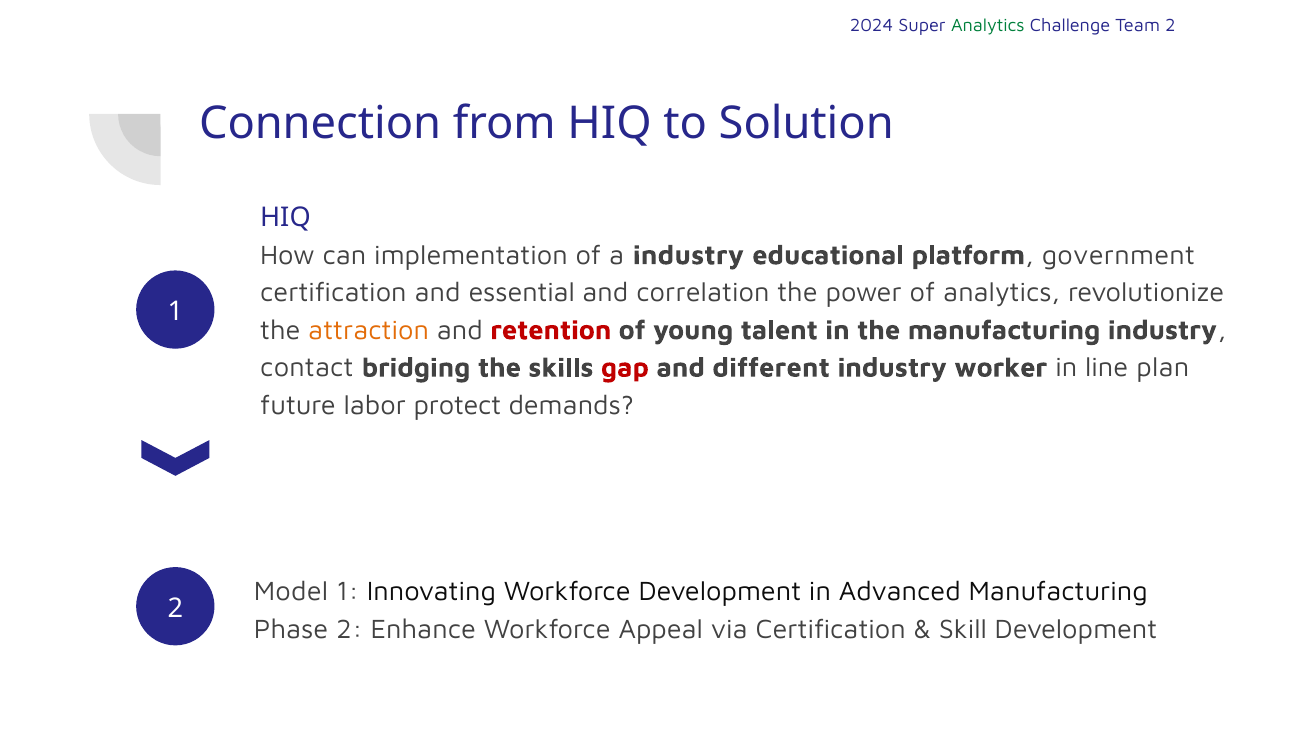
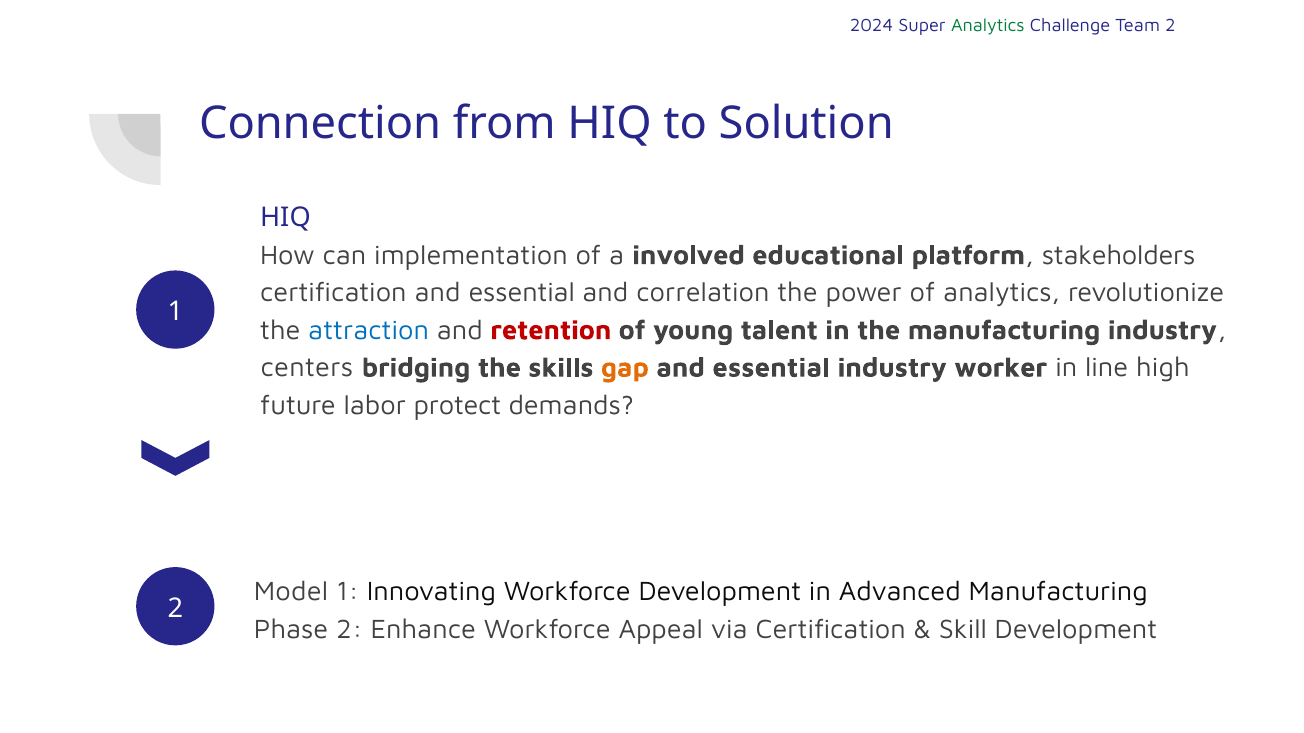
a industry: industry -> involved
government: government -> stakeholders
attraction colour: orange -> blue
contact: contact -> centers
gap colour: red -> orange
different at (771, 368): different -> essential
plan: plan -> high
